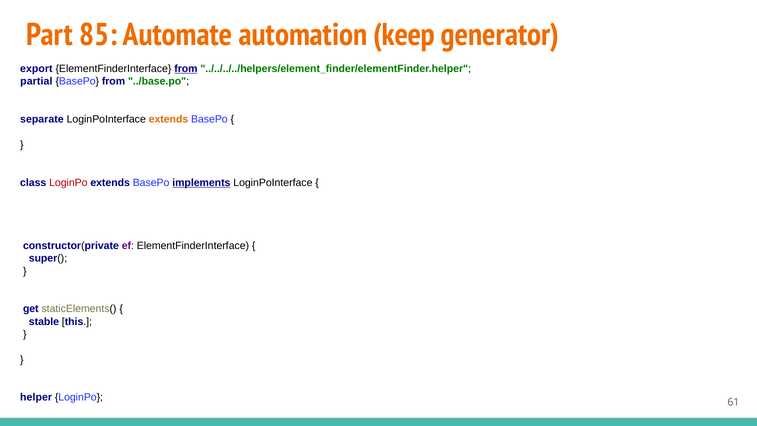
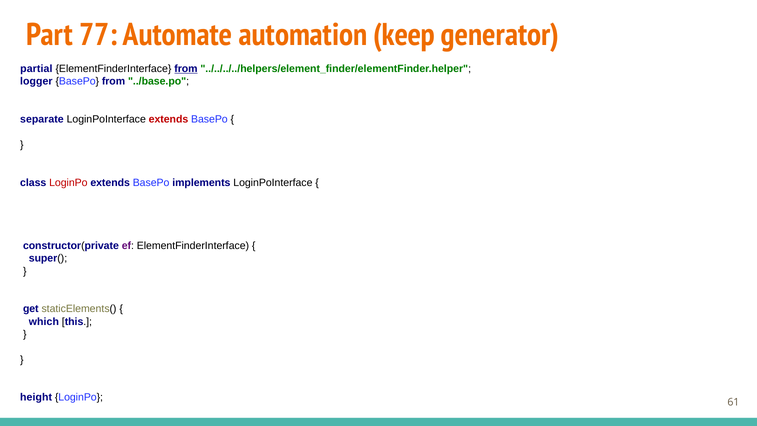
85: 85 -> 77
export: export -> partial
partial: partial -> logger
extends at (168, 119) colour: orange -> red
implements underline: present -> none
stable: stable -> which
helper: helper -> height
